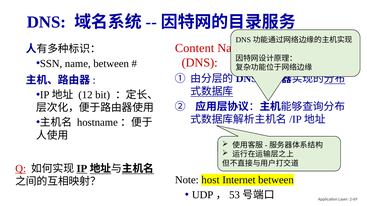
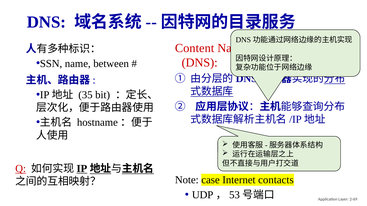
12: 12 -> 35
host: host -> case
Internet between: between -> contacts
